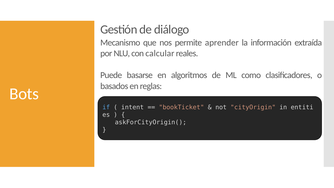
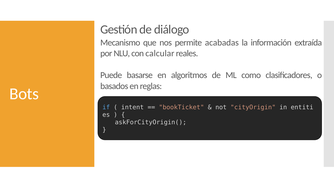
aprender: aprender -> acabadas
